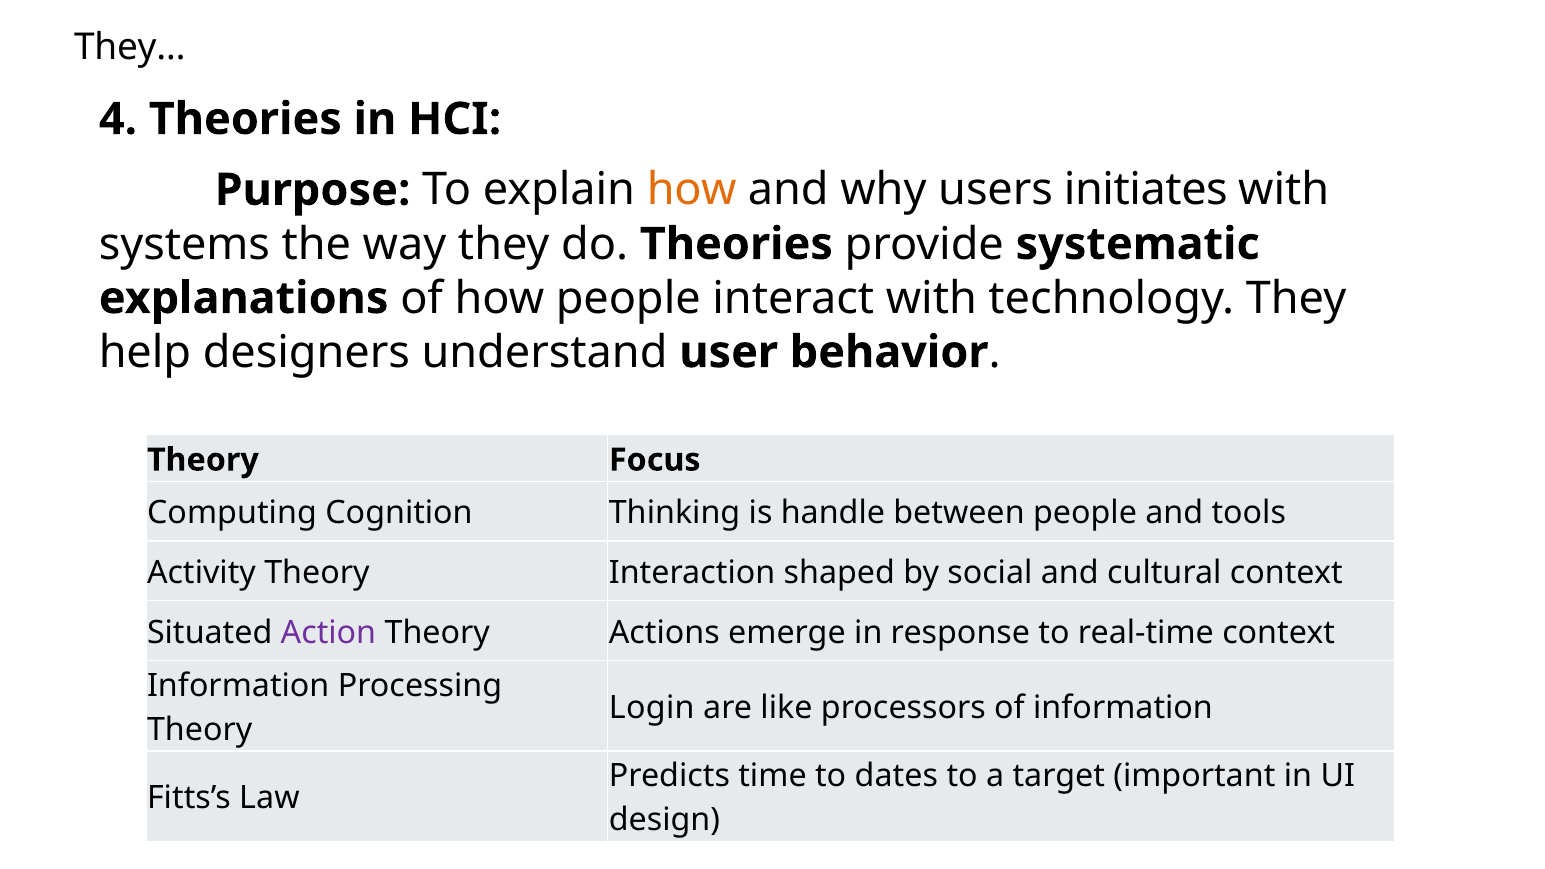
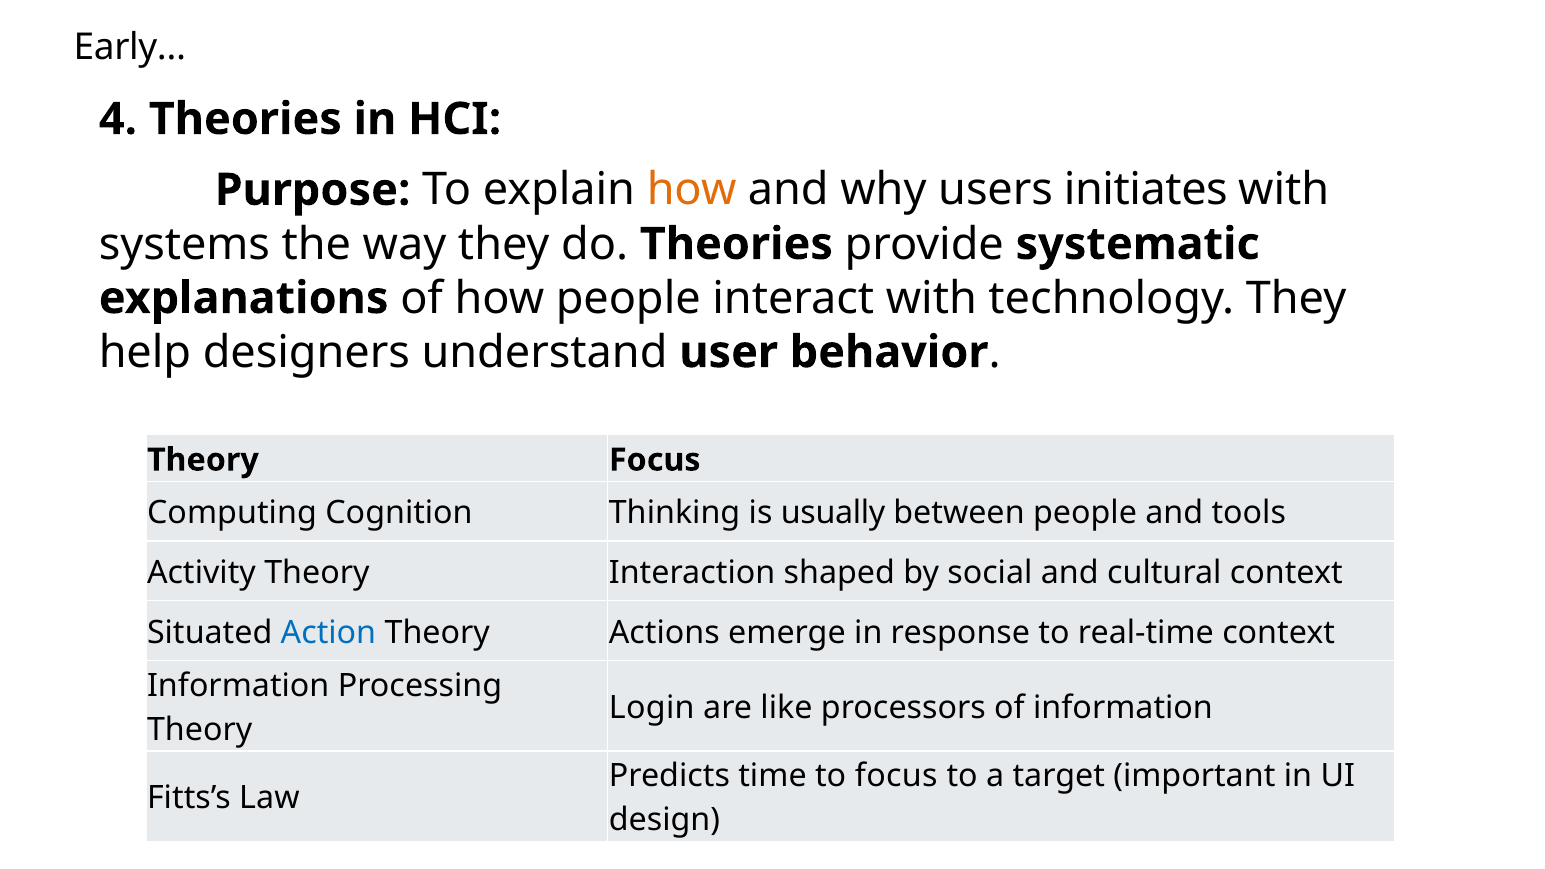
They…: They… -> Early…
handle: handle -> usually
Action colour: purple -> blue
to dates: dates -> focus
